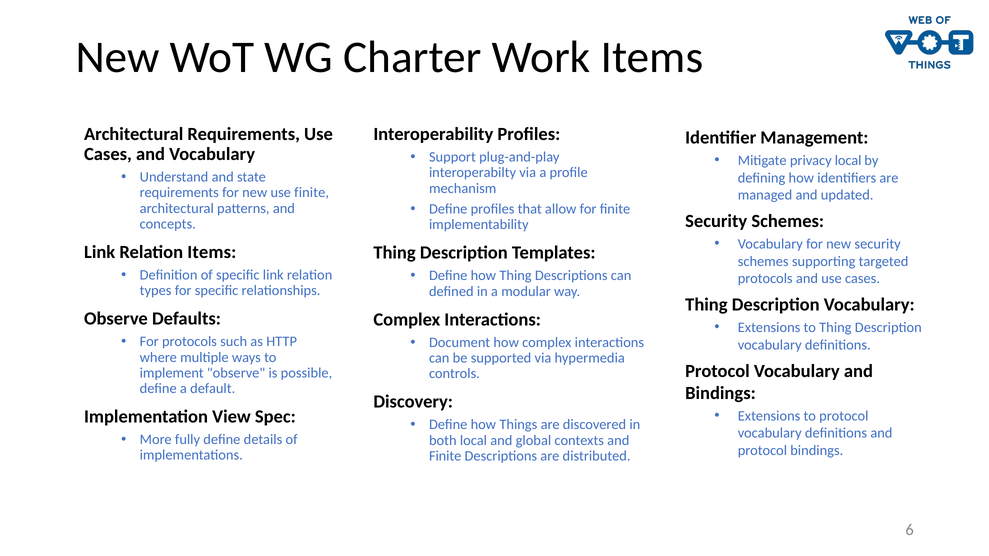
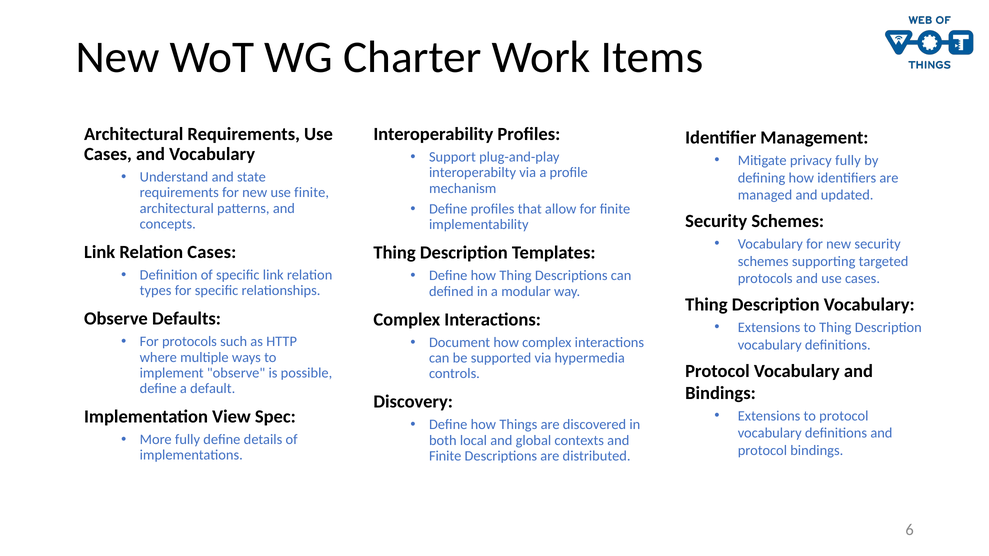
privacy local: local -> fully
Relation Items: Items -> Cases
